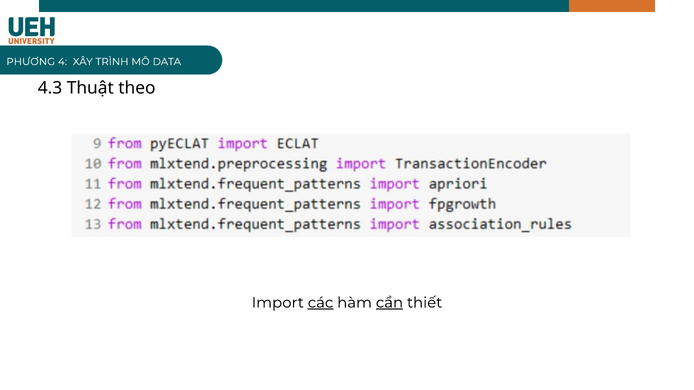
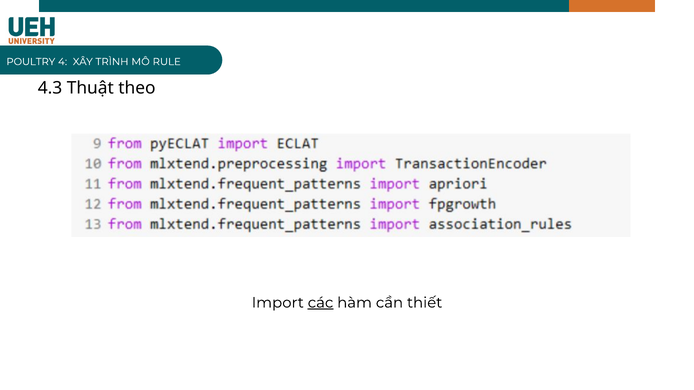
PHƯƠNG: PHƯƠNG -> POULTRY
DATA: DATA -> RULE
cần underline: present -> none
